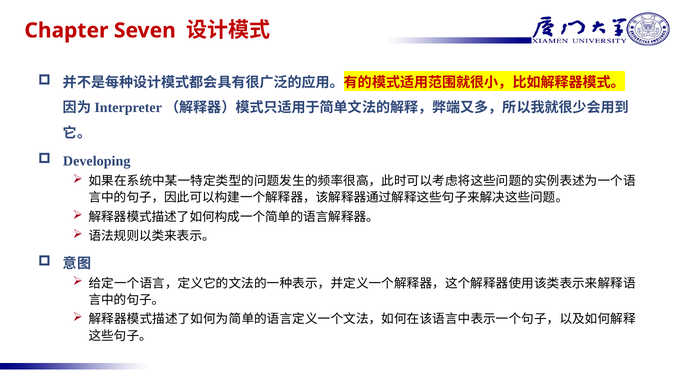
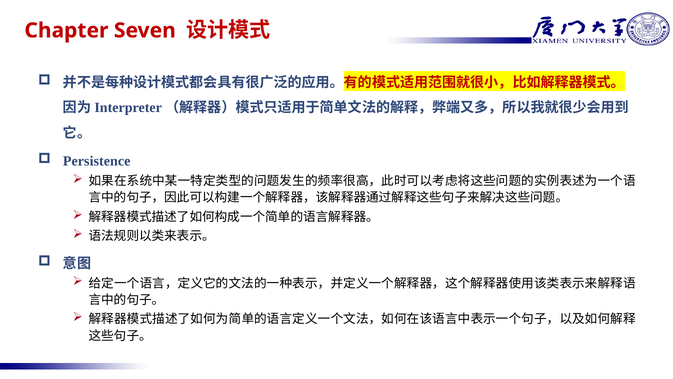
Developing: Developing -> Persistence
